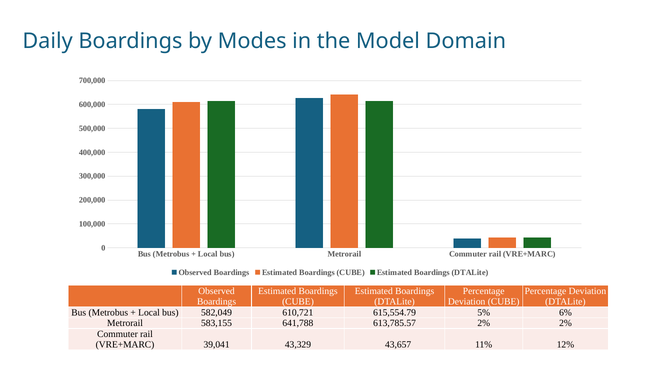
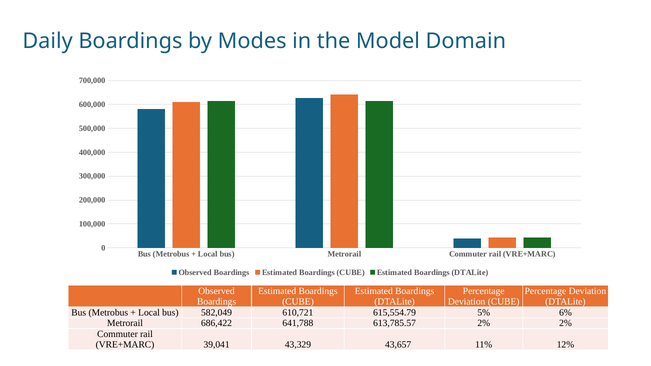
583,155: 583,155 -> 686,422
